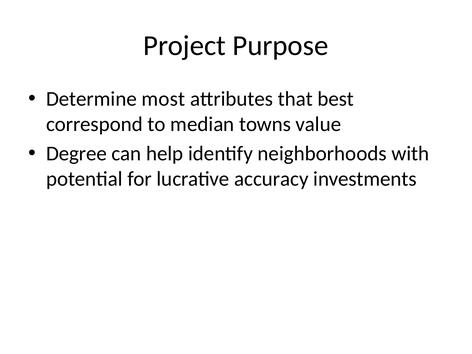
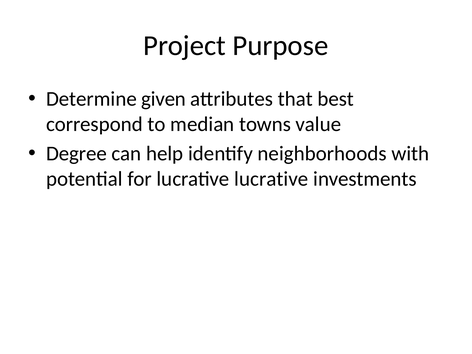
most: most -> given
lucrative accuracy: accuracy -> lucrative
